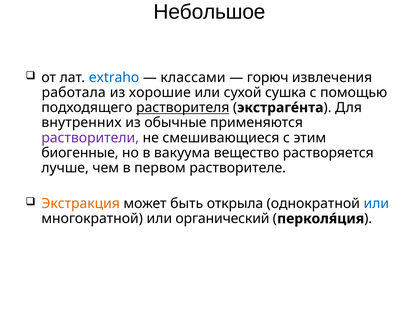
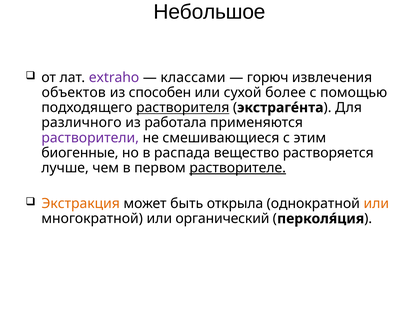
extraho colour: blue -> purple
работала: работала -> объектов
хорошие: хорошие -> способен
сушка: сушка -> более
внутренних: внутренних -> различного
обычные: обычные -> работала
вакуума: вакуума -> распада
растворителе underline: none -> present
или at (376, 204) colour: blue -> orange
